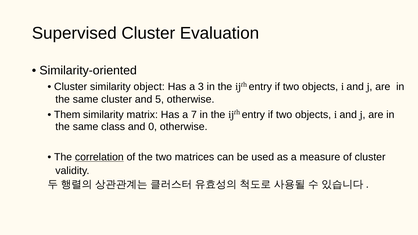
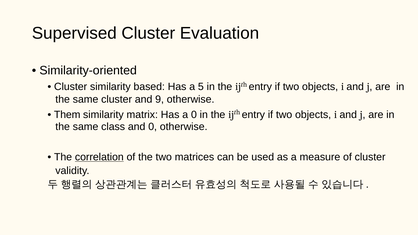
object: object -> based
3: 3 -> 5
5: 5 -> 9
a 7: 7 -> 0
